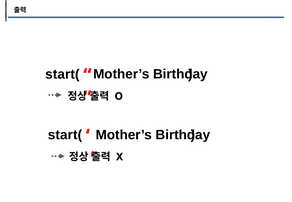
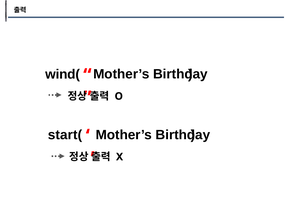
start( at (63, 74): start( -> wind(
